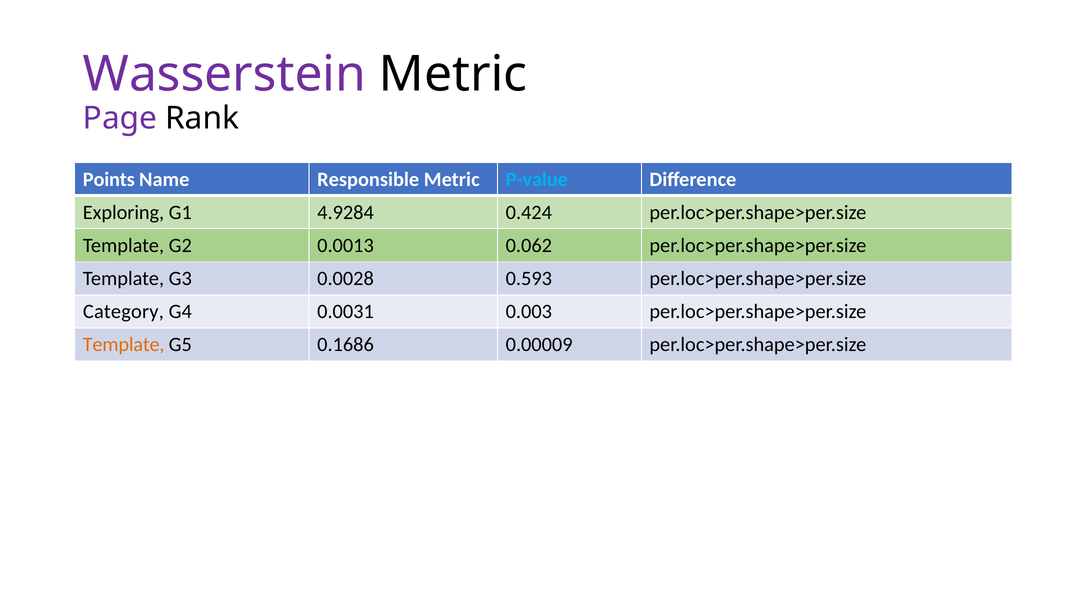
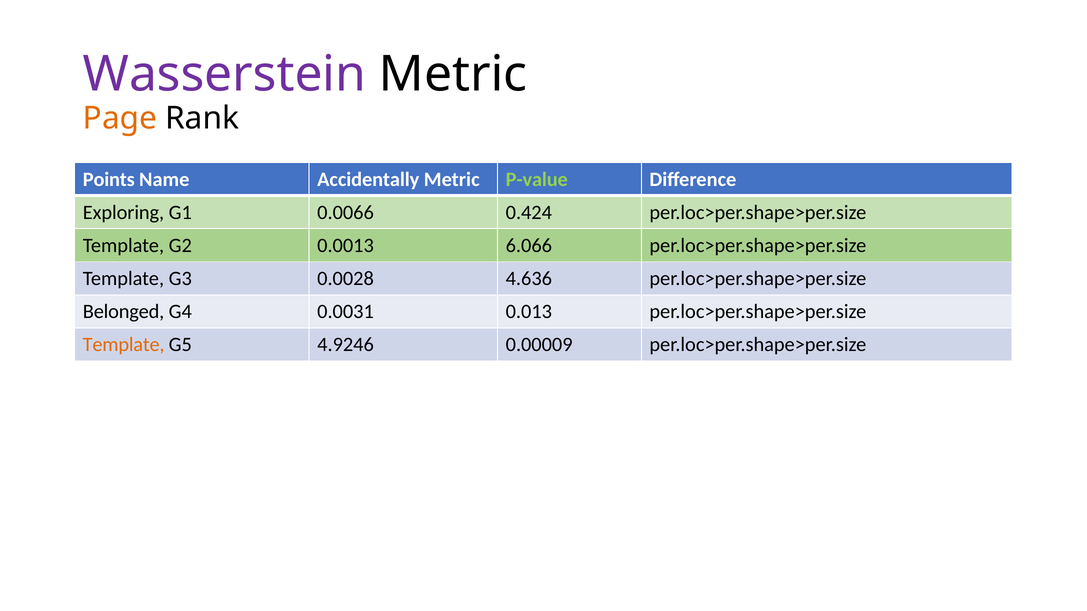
Page colour: purple -> orange
Responsible: Responsible -> Accidentally
P-value colour: light blue -> light green
4.9284: 4.9284 -> 0.0066
0.062: 0.062 -> 6.066
0.593: 0.593 -> 4.636
Category: Category -> Belonged
0.003: 0.003 -> 0.013
0.1686: 0.1686 -> 4.9246
